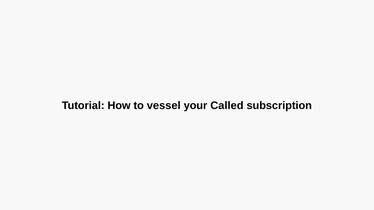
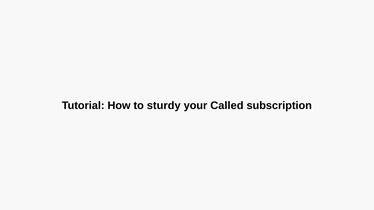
vessel: vessel -> sturdy
